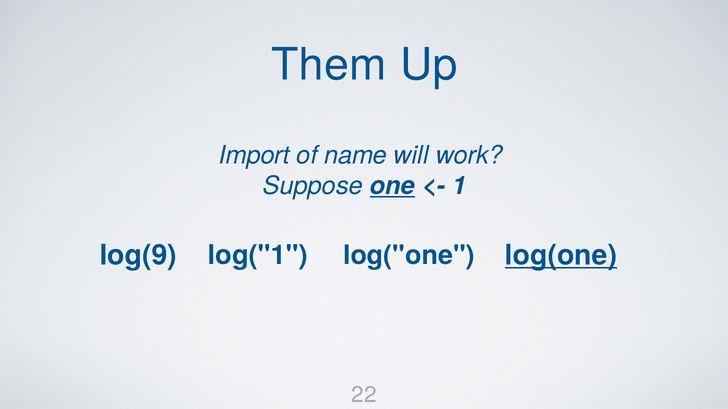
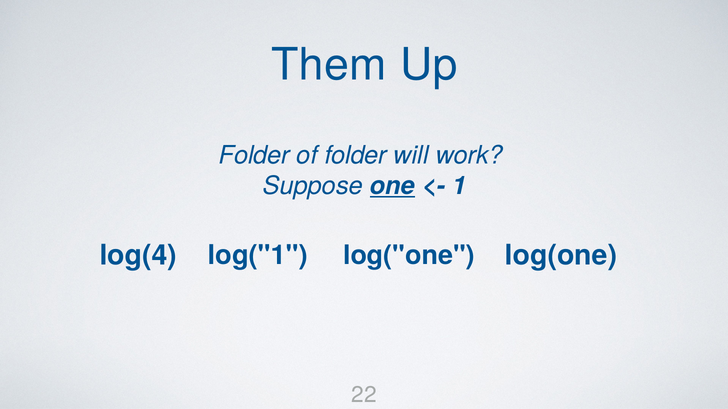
Import at (254, 155): Import -> Folder
of name: name -> folder
log(9: log(9 -> log(4
log(one underline: present -> none
